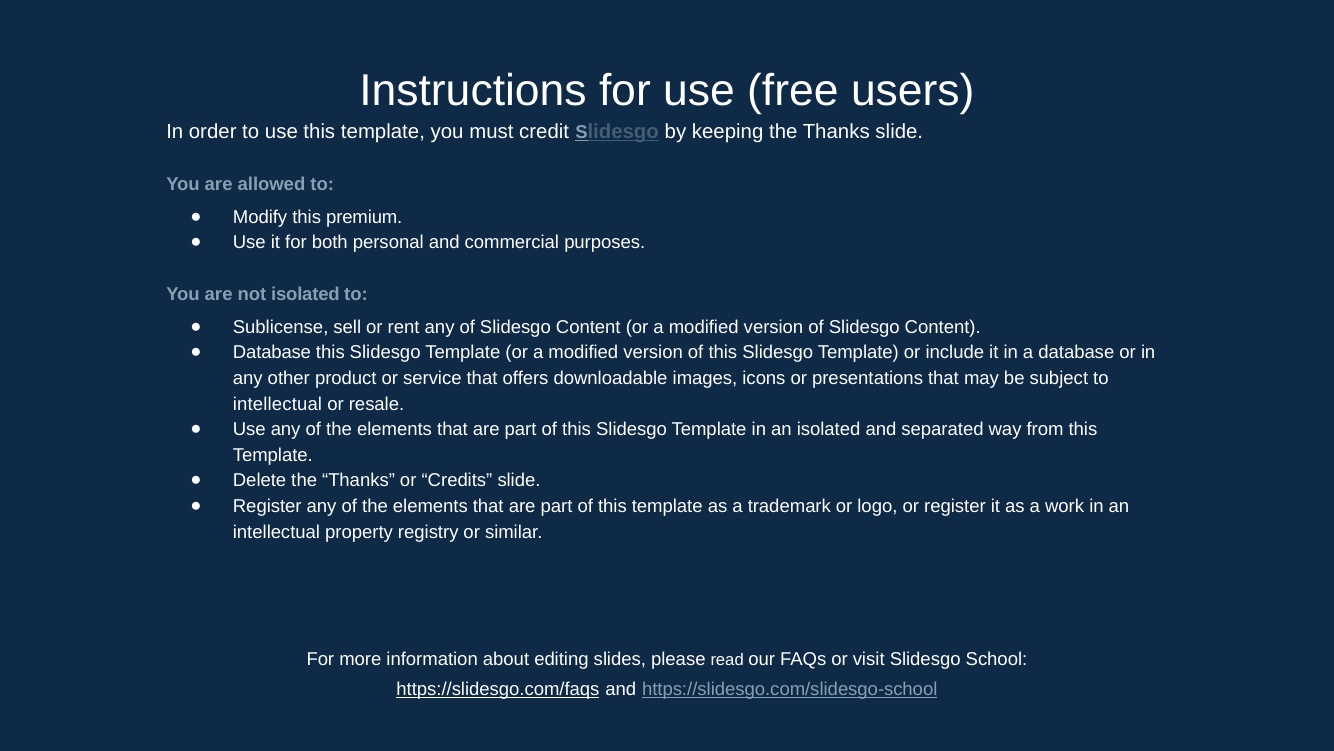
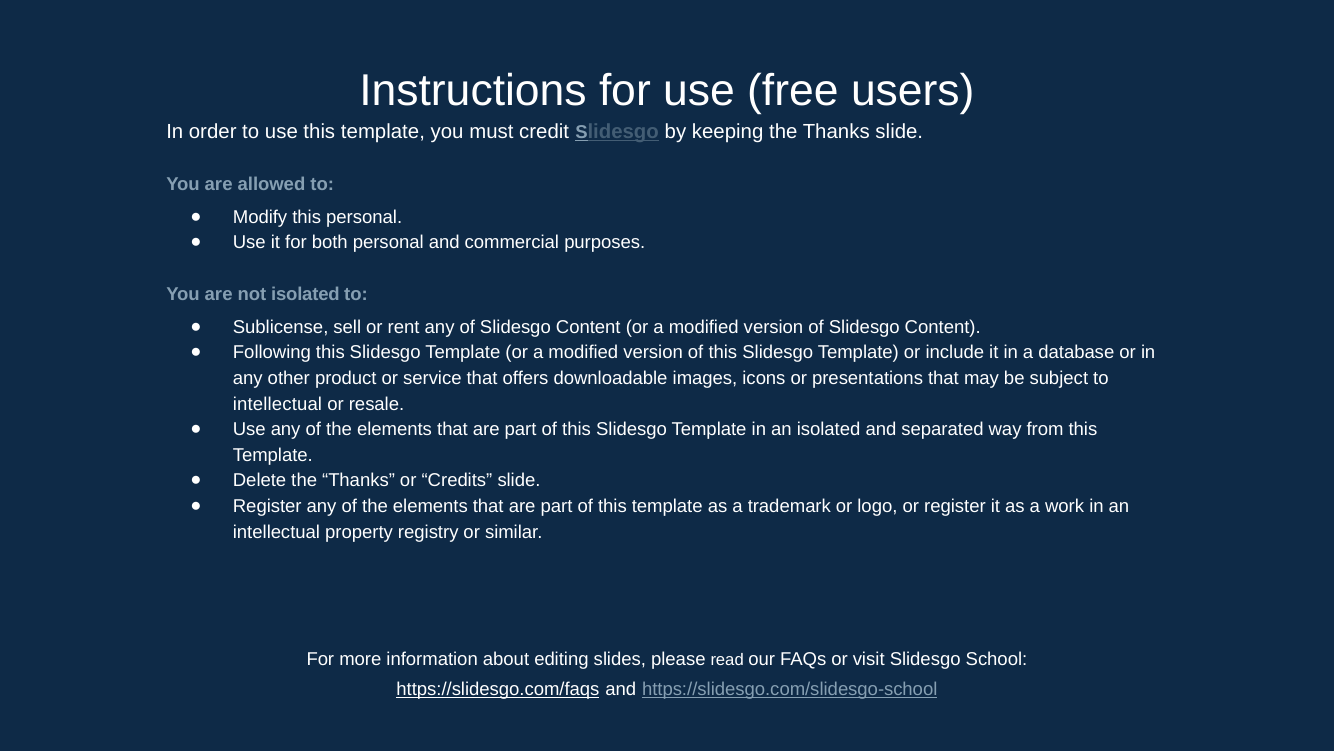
this premium: premium -> personal
Database at (272, 352): Database -> Following
